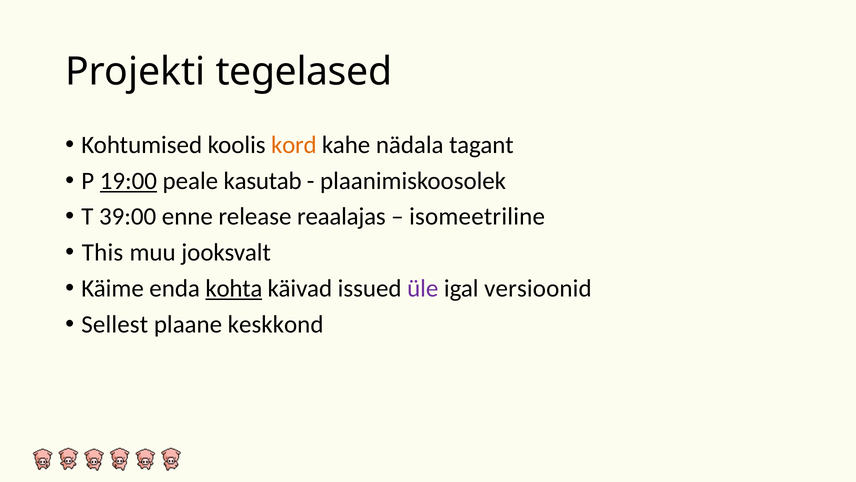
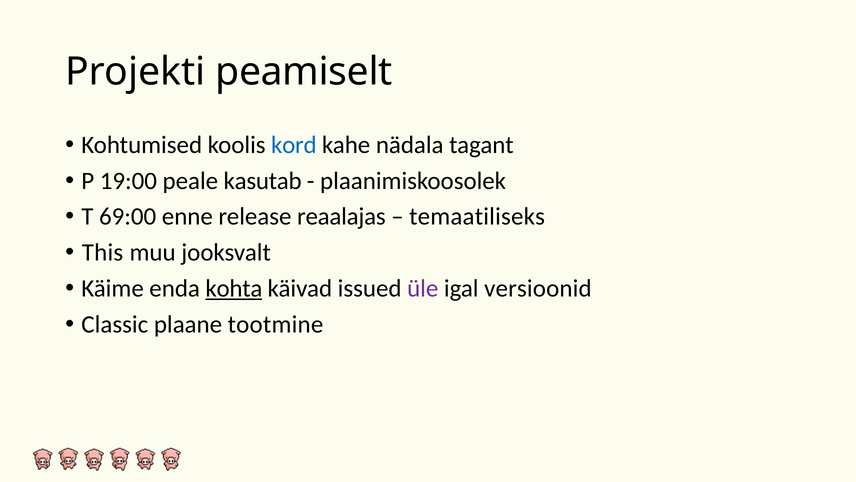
tegelased: tegelased -> peamiselt
kord colour: orange -> blue
19:00 underline: present -> none
39:00: 39:00 -> 69:00
isomeetriline: isomeetriline -> temaatiliseks
Sellest: Sellest -> Classic
keskkond: keskkond -> tootmine
